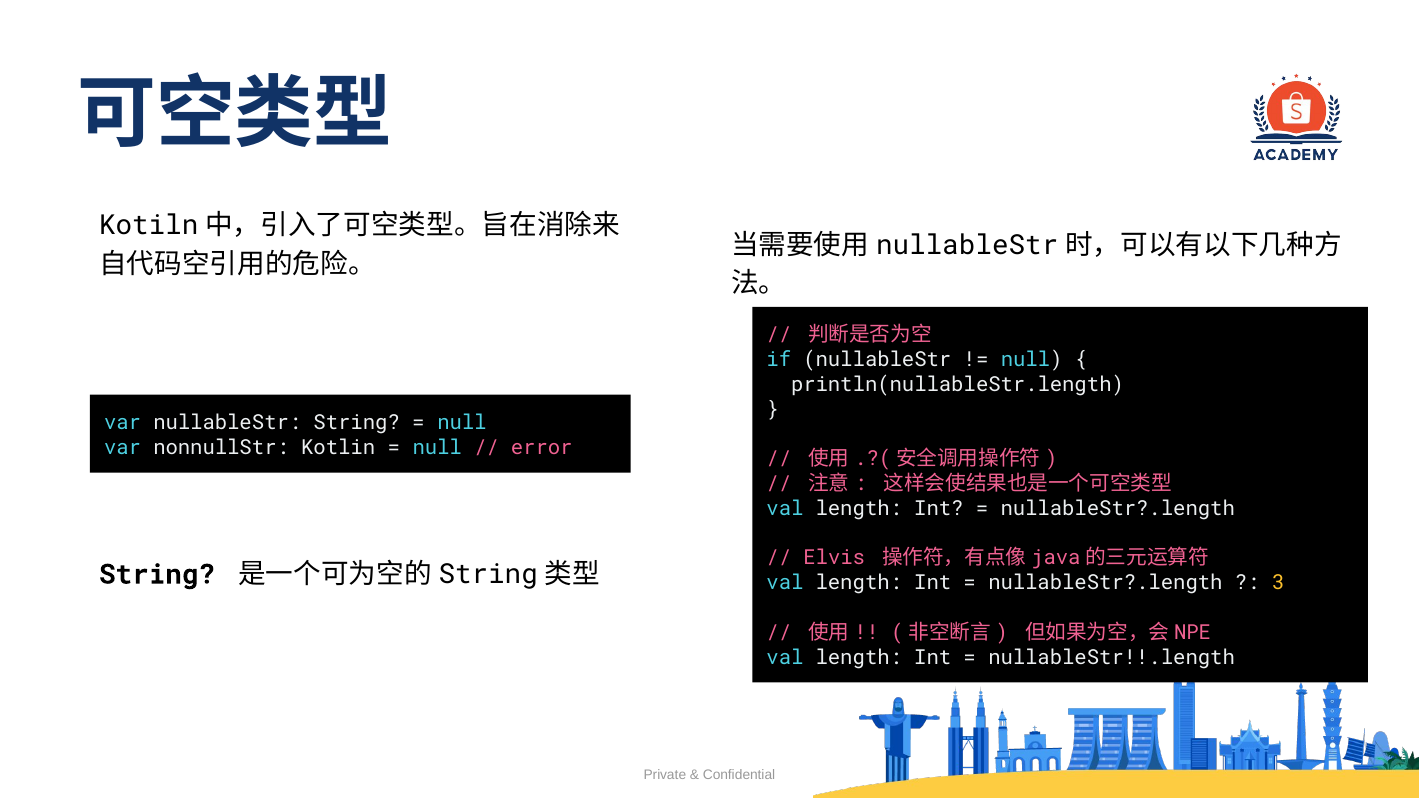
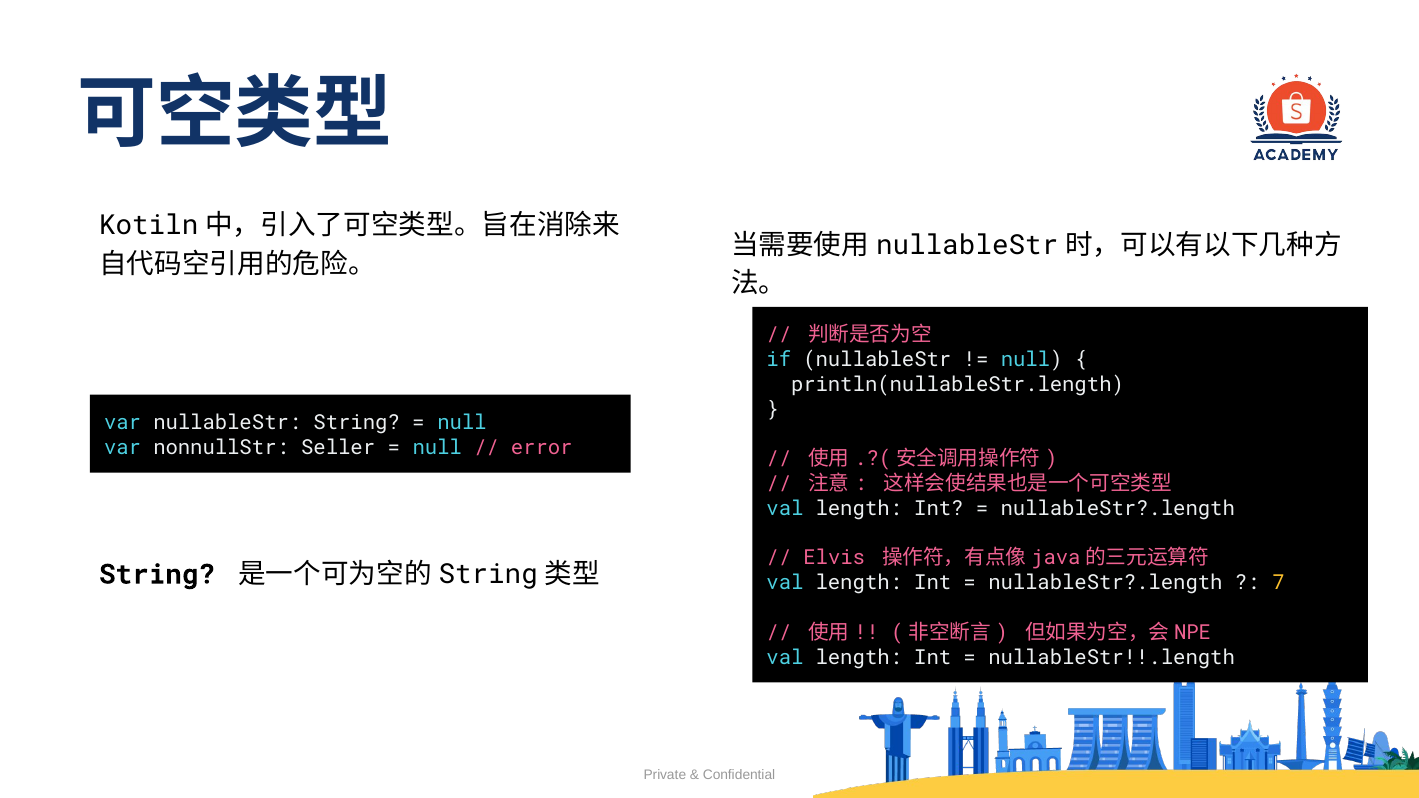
Kotlin: Kotlin -> Seller
3: 3 -> 7
